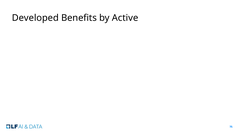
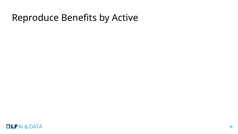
Developed: Developed -> Reproduce
